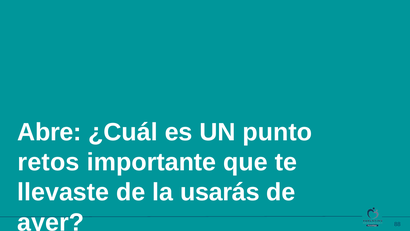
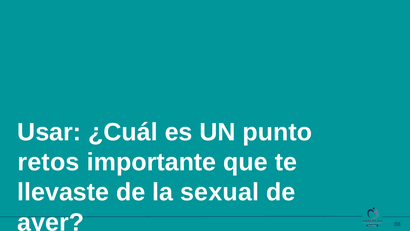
Abre: Abre -> Usar
usarás: usarás -> sexual
